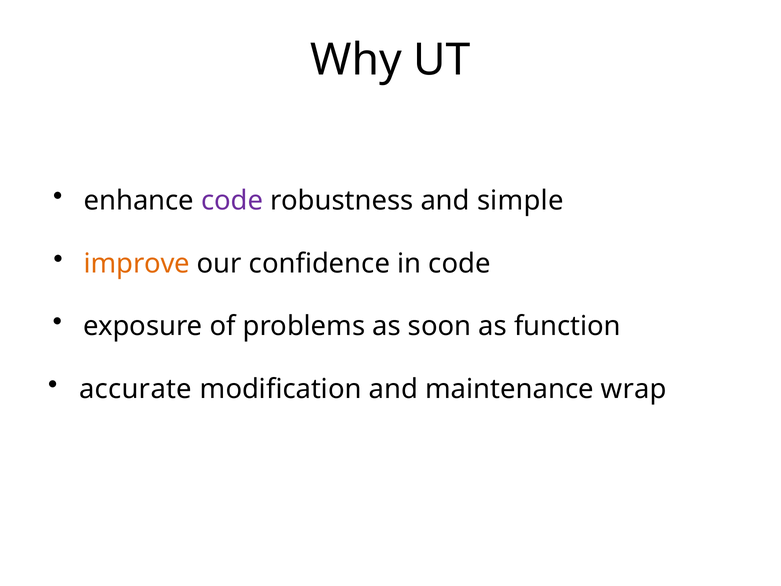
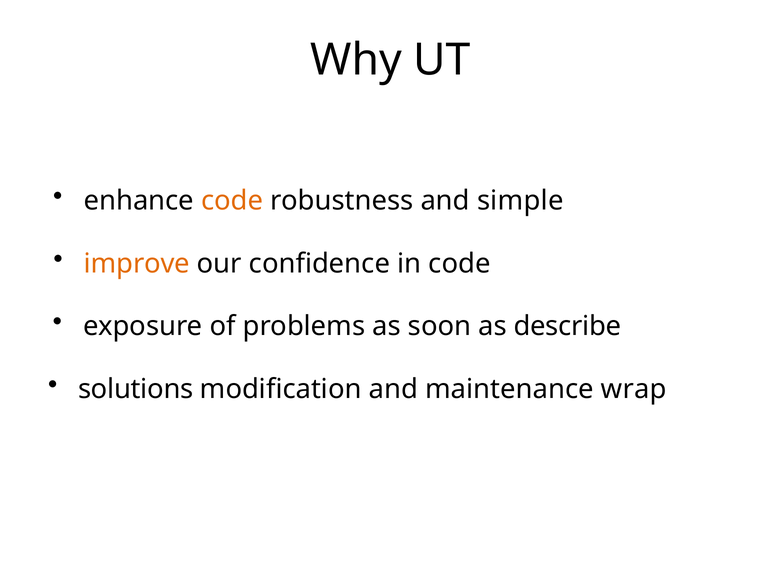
code at (232, 201) colour: purple -> orange
function: function -> describe
accurate: accurate -> solutions
